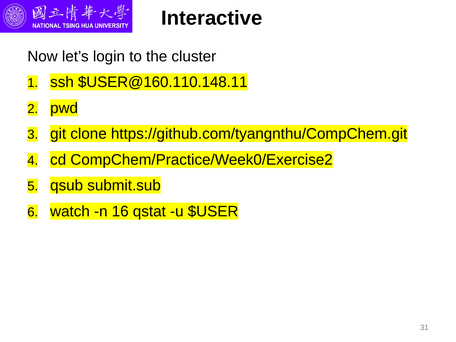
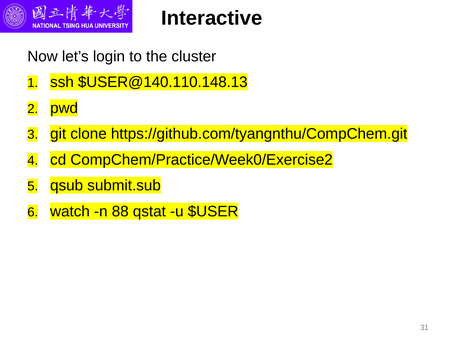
$USER@160.110.148.11: $USER@160.110.148.11 -> $USER@140.110.148.13
16: 16 -> 88
